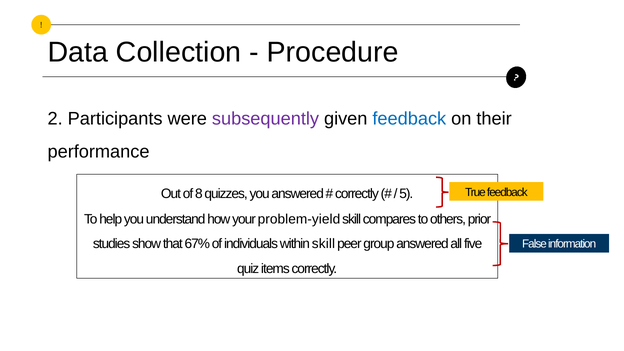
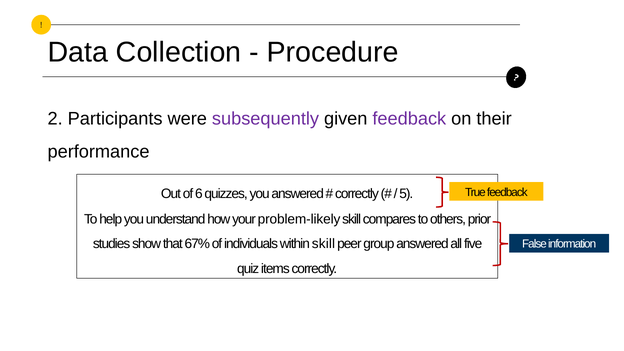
feedback at (409, 119) colour: blue -> purple
8: 8 -> 6
problem-yield: problem-yield -> problem-likely
